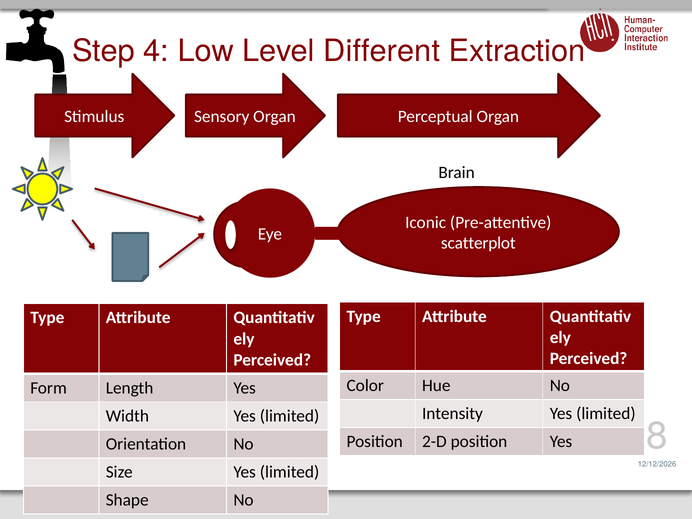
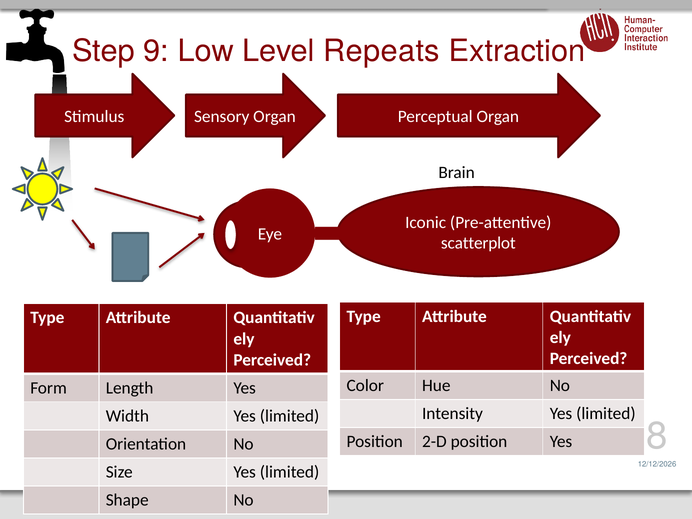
4: 4 -> 9
Different: Different -> Repeats
